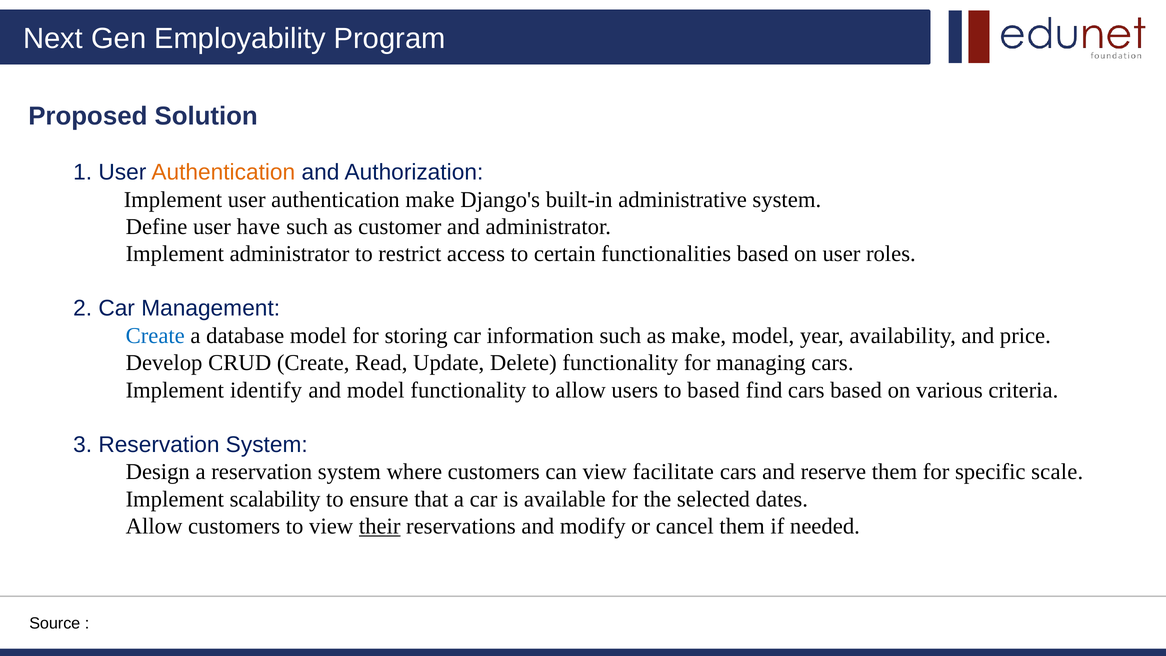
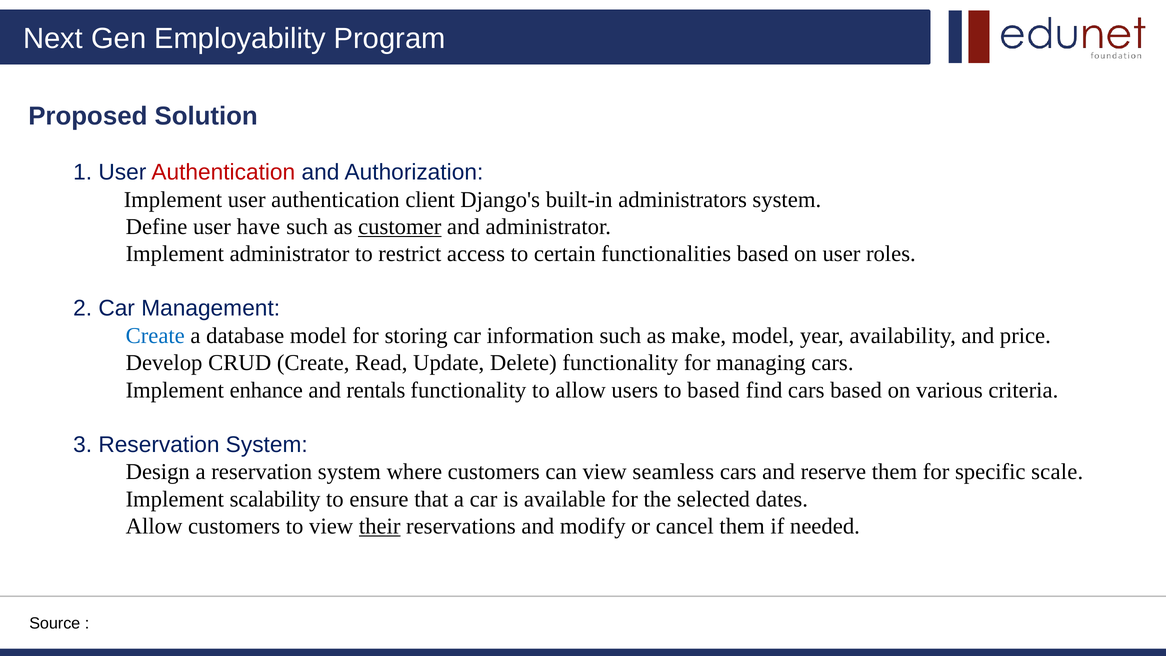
Authentication at (223, 172) colour: orange -> red
authentication make: make -> client
administrative: administrative -> administrators
customer underline: none -> present
identify: identify -> enhance
and model: model -> rentals
facilitate: facilitate -> seamless
